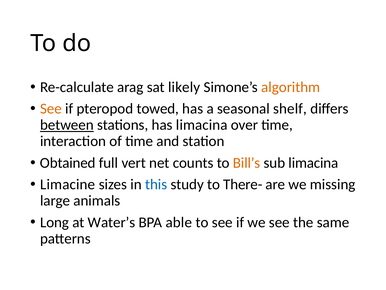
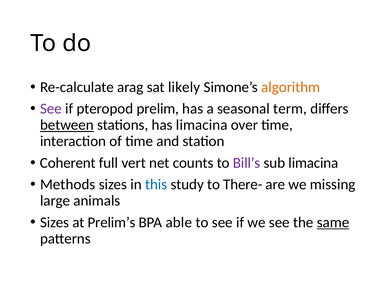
See at (51, 109) colour: orange -> purple
towed: towed -> prelim
shelf: shelf -> term
Obtained: Obtained -> Coherent
Bill’s colour: orange -> purple
Limacine: Limacine -> Methods
Long at (55, 222): Long -> Sizes
Water’s: Water’s -> Prelim’s
same underline: none -> present
